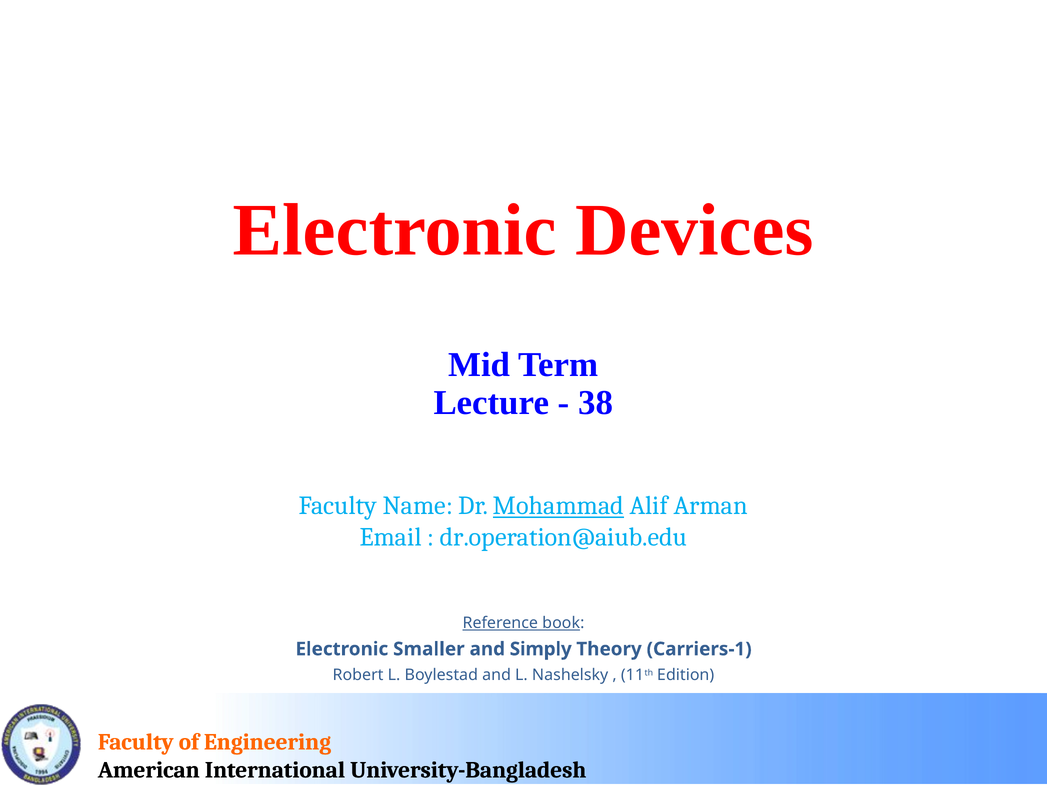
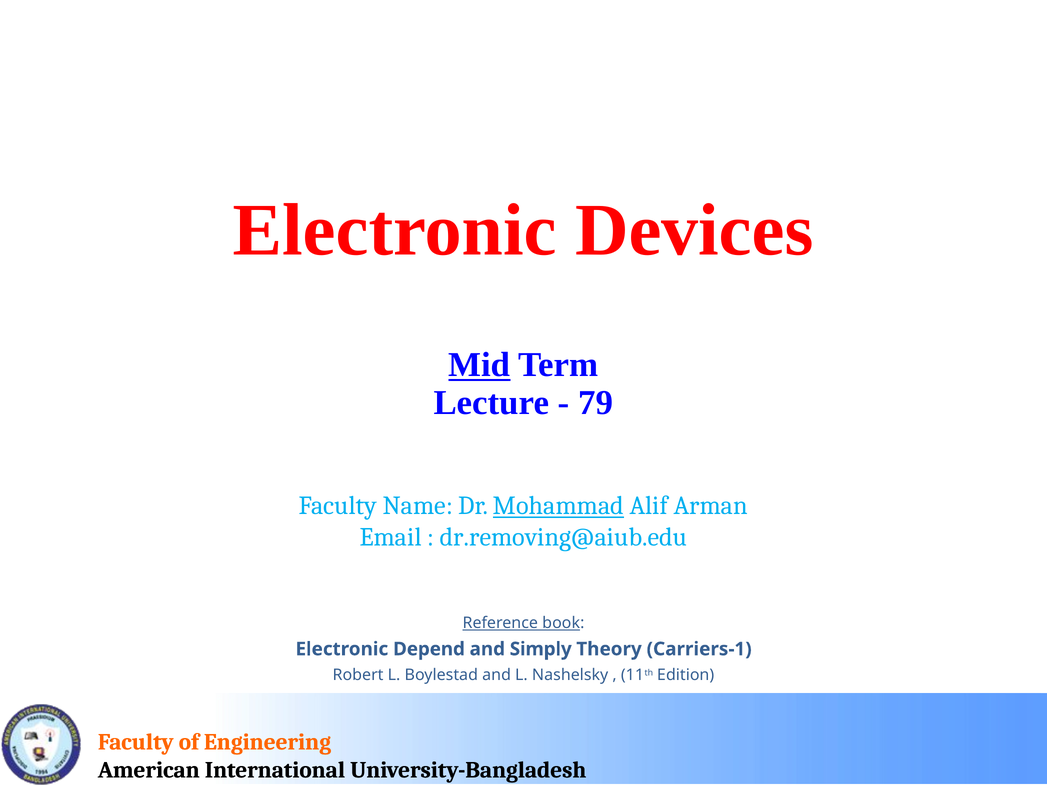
Mid underline: none -> present
38: 38 -> 79
dr.operation@aiub.edu: dr.operation@aiub.edu -> dr.removing@aiub.edu
Smaller: Smaller -> Depend
